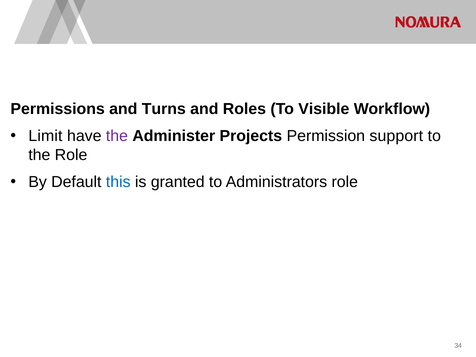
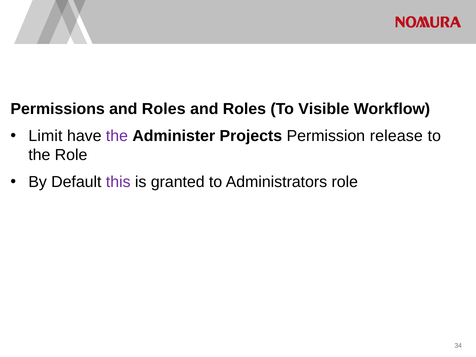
Permissions and Turns: Turns -> Roles
support: support -> release
this colour: blue -> purple
